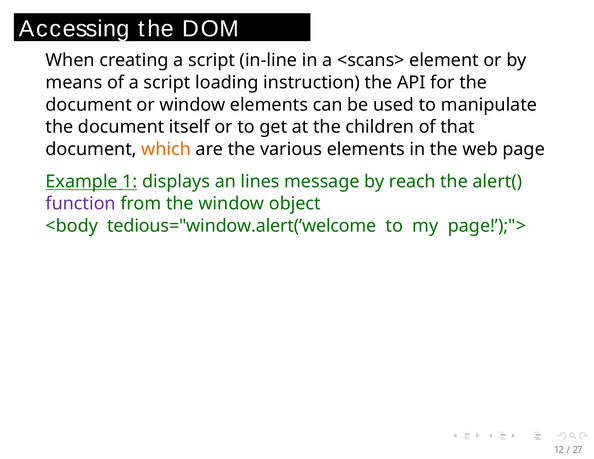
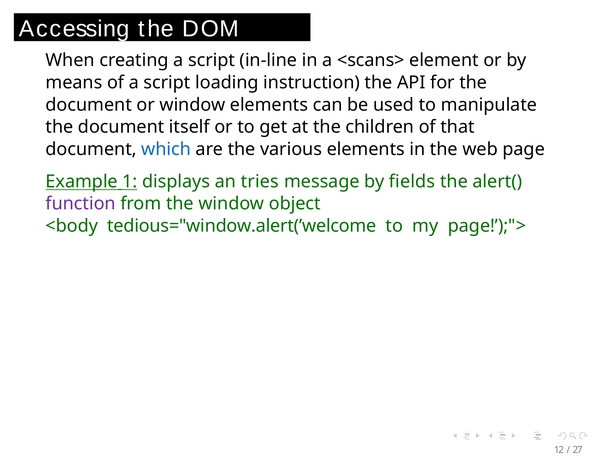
which colour: orange -> blue
lines: lines -> tries
reach: reach -> fields
